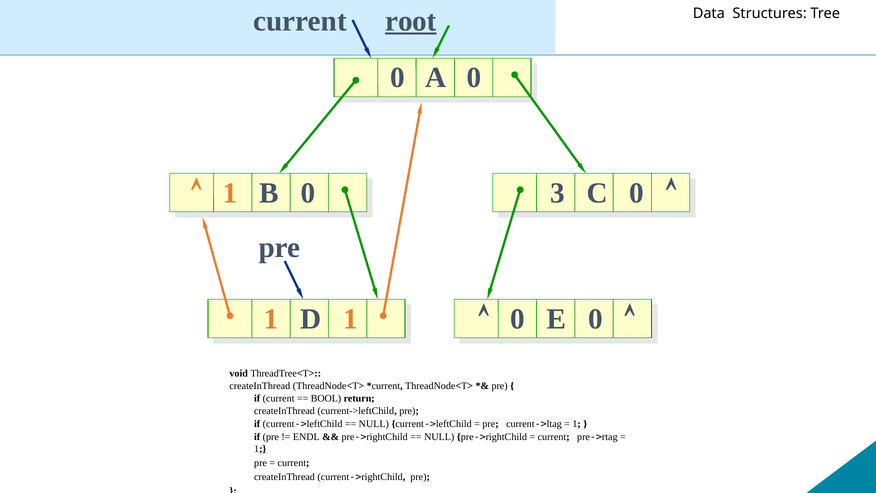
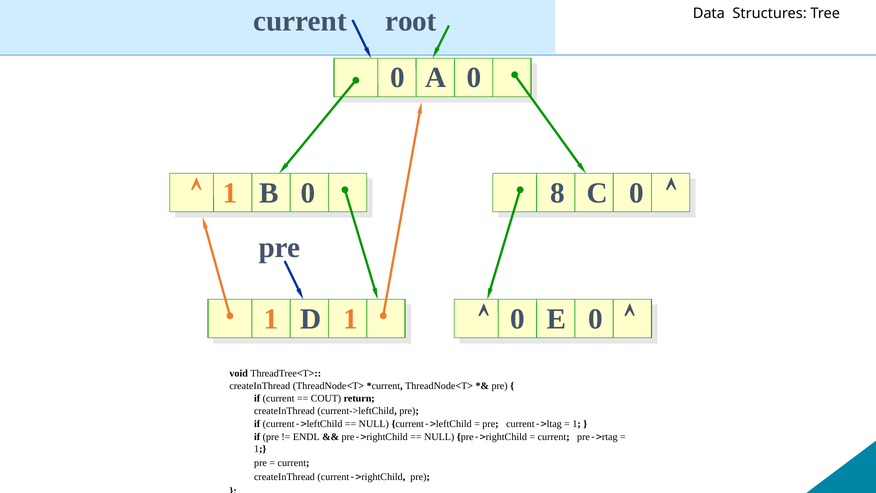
root underline: present -> none
3: 3 -> 8
BOOL: BOOL -> COUT
